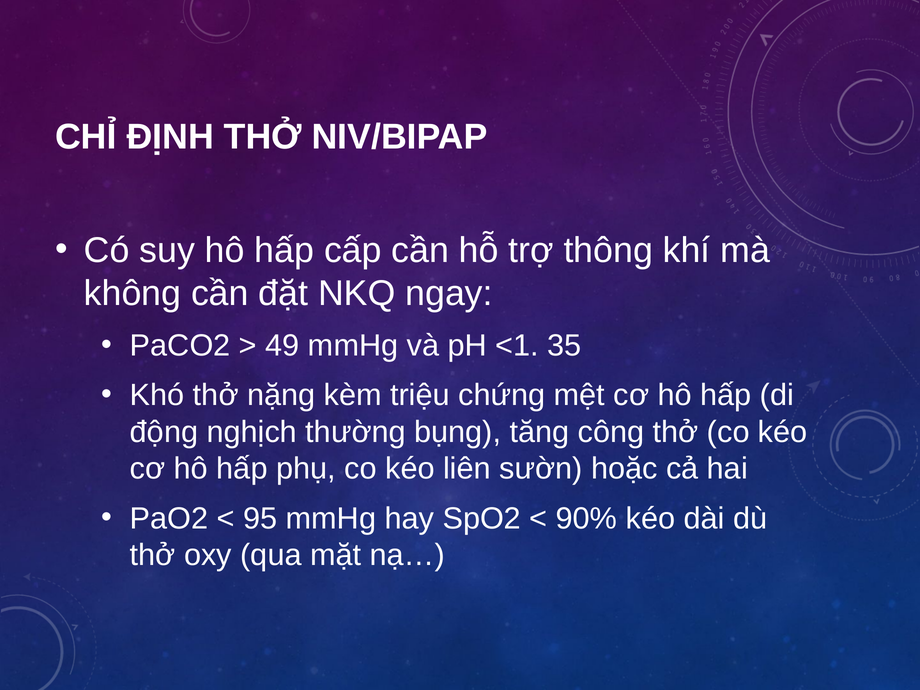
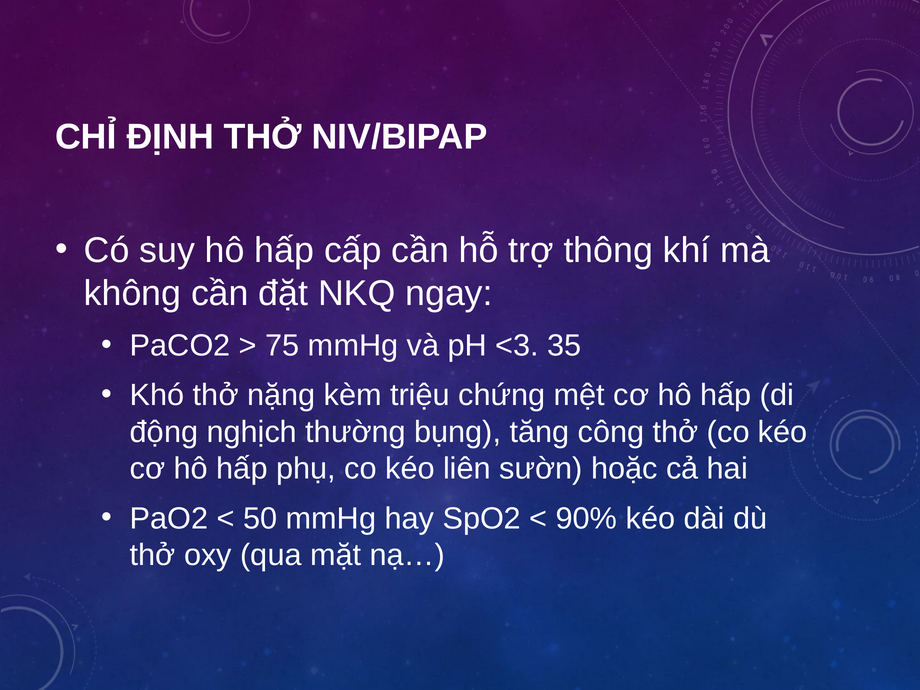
49: 49 -> 75
<1: <1 -> <3
95: 95 -> 50
